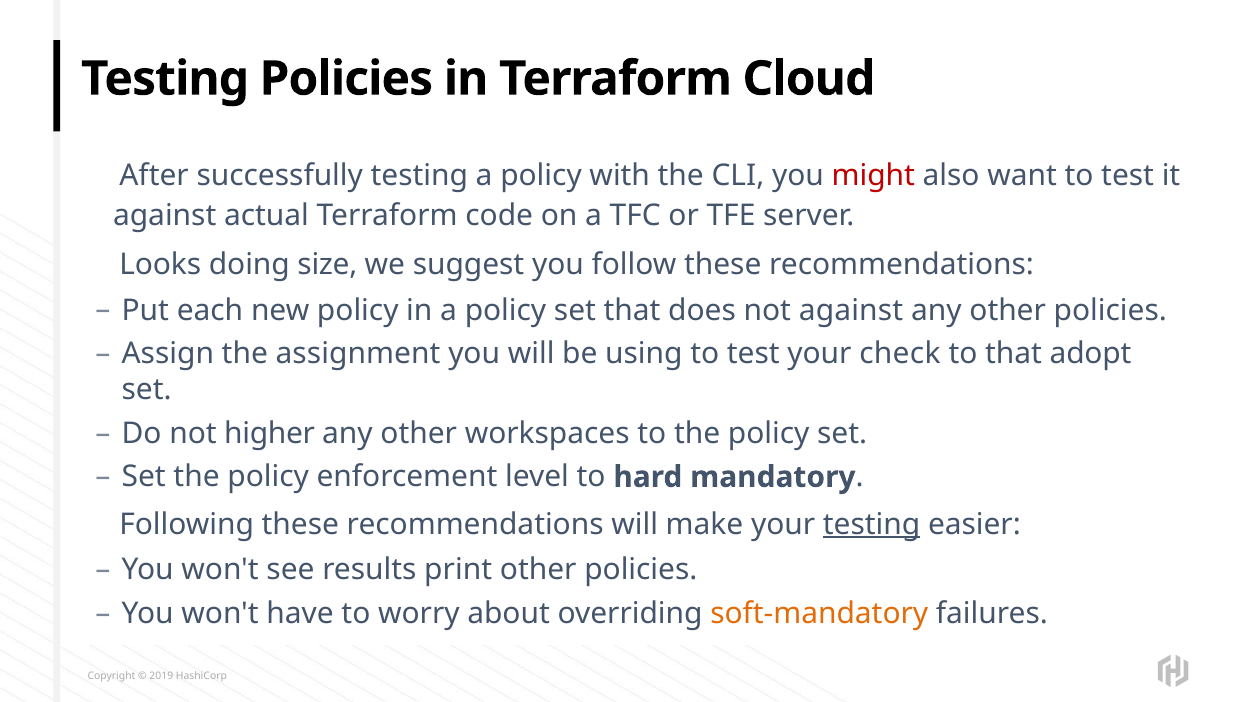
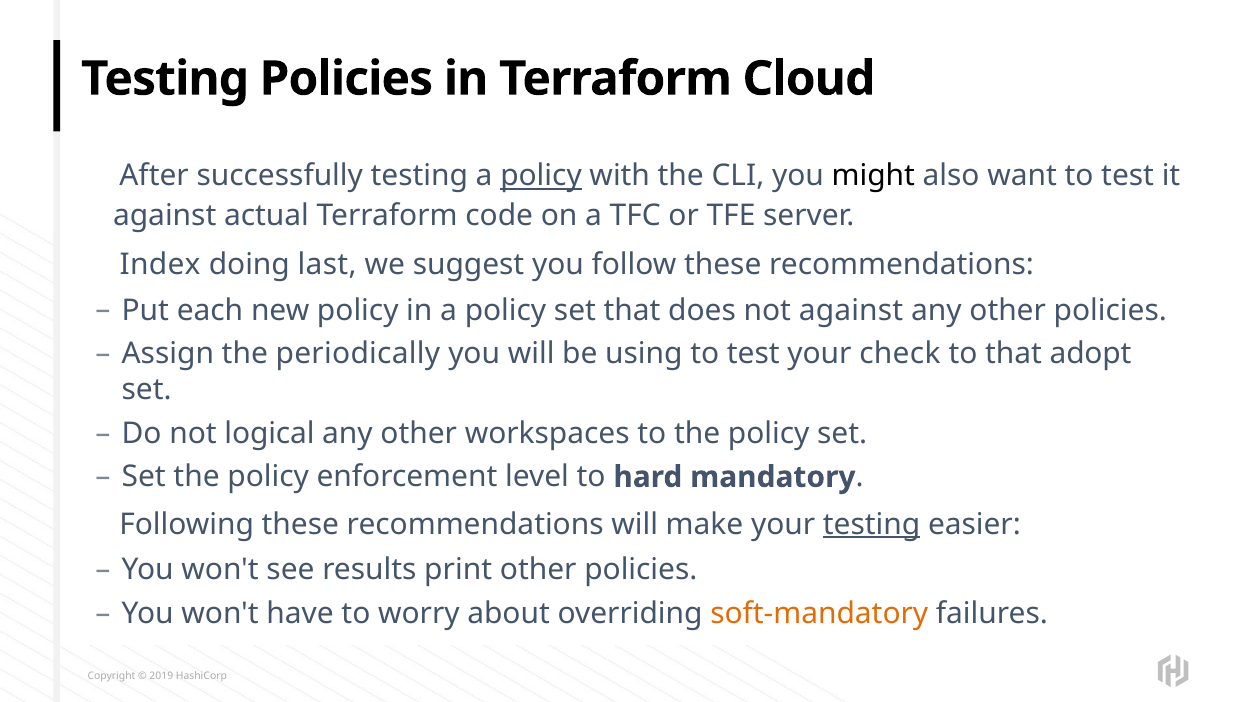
policy at (541, 176) underline: none -> present
might colour: red -> black
Looks: Looks -> Index
size: size -> last
assignment: assignment -> periodically
higher: higher -> logical
